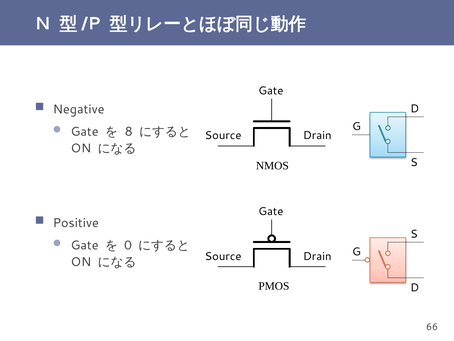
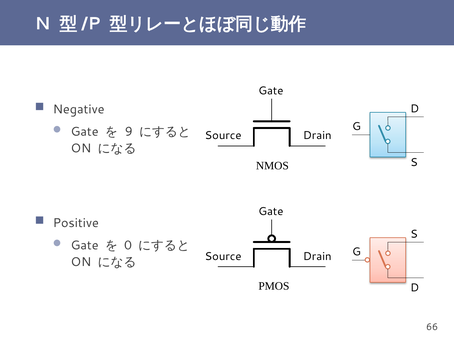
8: 8 -> 9
